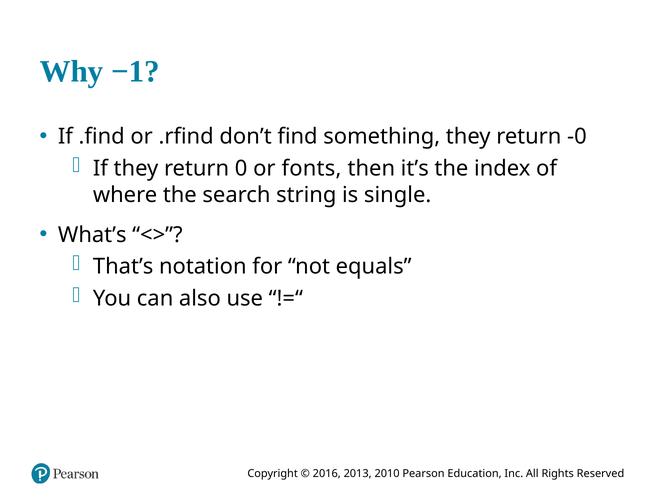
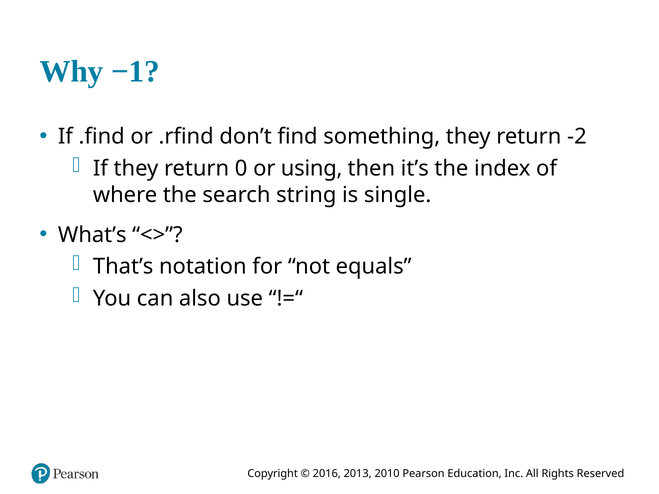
-0: -0 -> -2
fonts: fonts -> using
